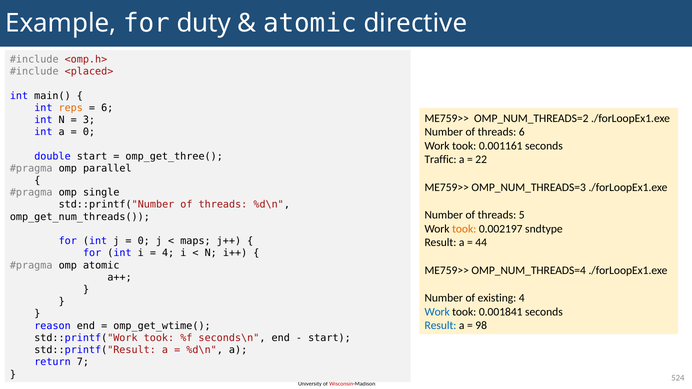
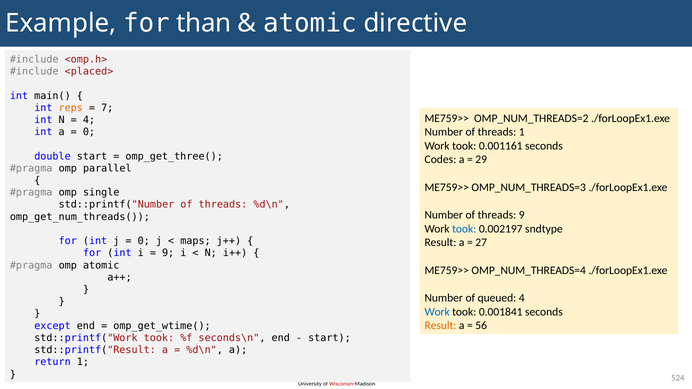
duty: duty -> than
6 at (107, 108): 6 -> 7
3 at (89, 120): 3 -> 4
threads 6: 6 -> 1
Traffic: Traffic -> Codes
22: 22 -> 29
threads 5: 5 -> 9
took at (464, 229) colour: orange -> blue
44: 44 -> 27
4 at (168, 253): 4 -> 9
existing: existing -> queued
Result at (441, 326) colour: blue -> orange
98: 98 -> 56
reason: reason -> except
return 7: 7 -> 1
